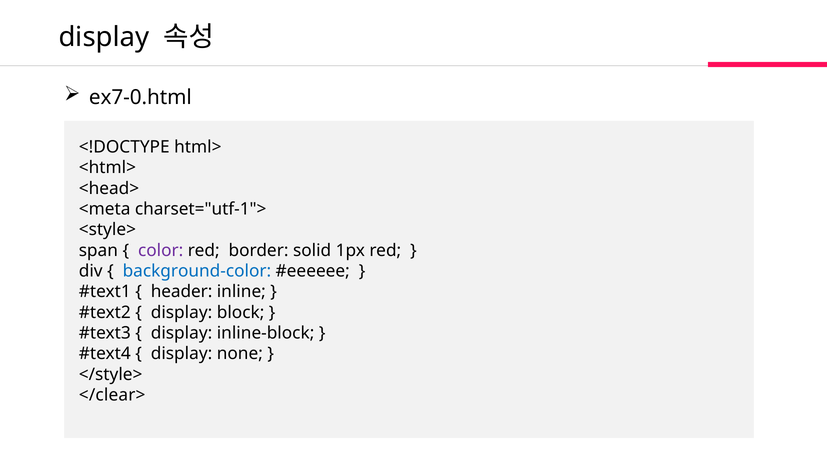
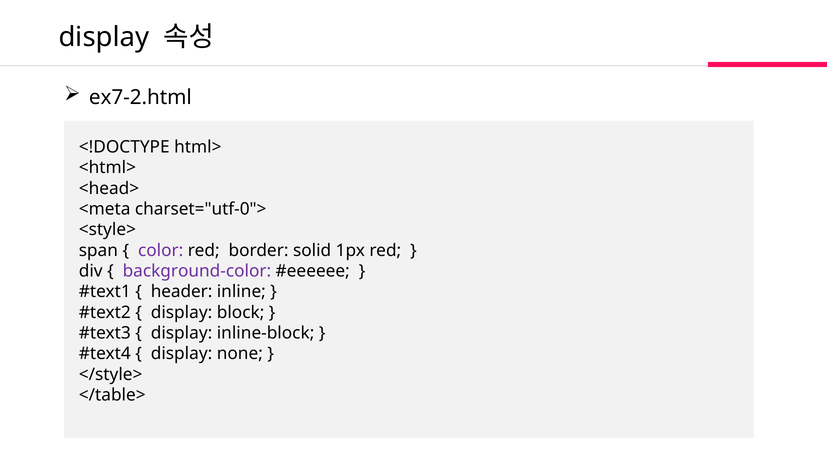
ex7-0.html: ex7-0.html -> ex7-2.html
charset="utf-1">: charset="utf-1"> -> charset="utf-0">
background-color colour: blue -> purple
</clear>: </clear> -> </table>
